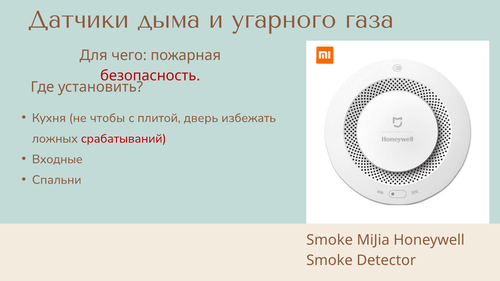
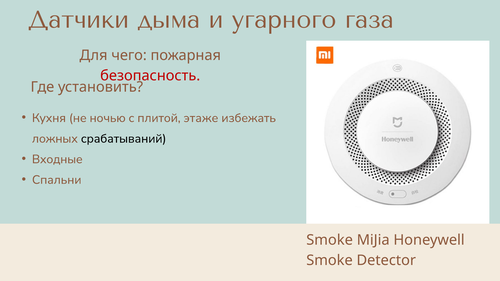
чтобы: чтобы -> ночью
дверь: дверь -> этаже
срабатываний colour: red -> black
